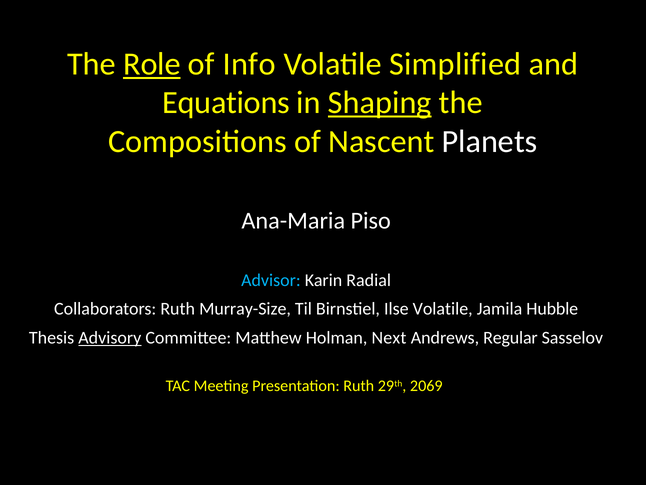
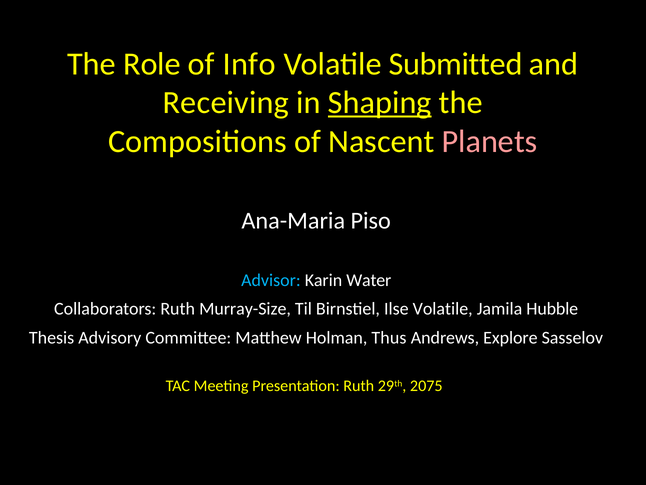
Role underline: present -> none
Simplified: Simplified -> Submitted
Equations: Equations -> Receiving
Planets colour: white -> pink
Radial: Radial -> Water
Advisory underline: present -> none
Next: Next -> Thus
Regular: Regular -> Explore
2069: 2069 -> 2075
